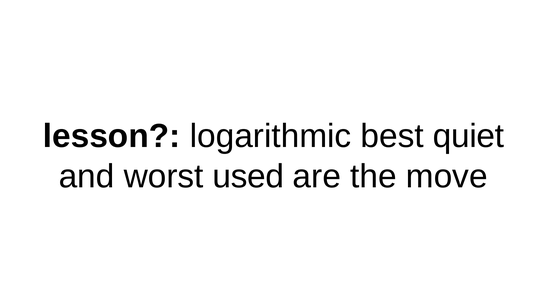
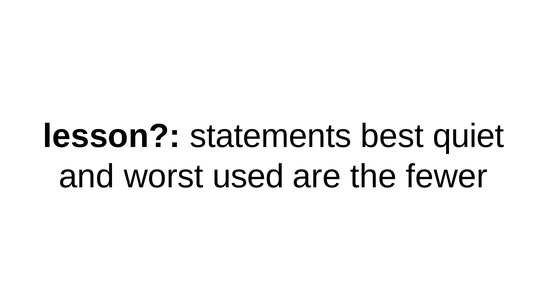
logarithmic: logarithmic -> statements
move: move -> fewer
